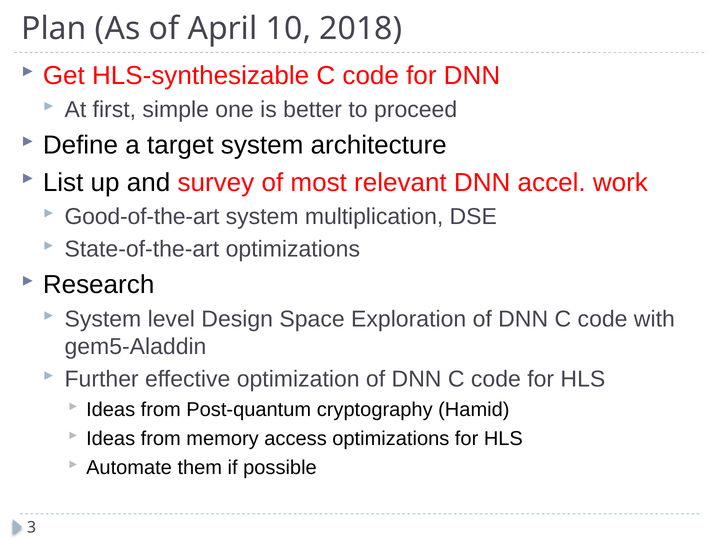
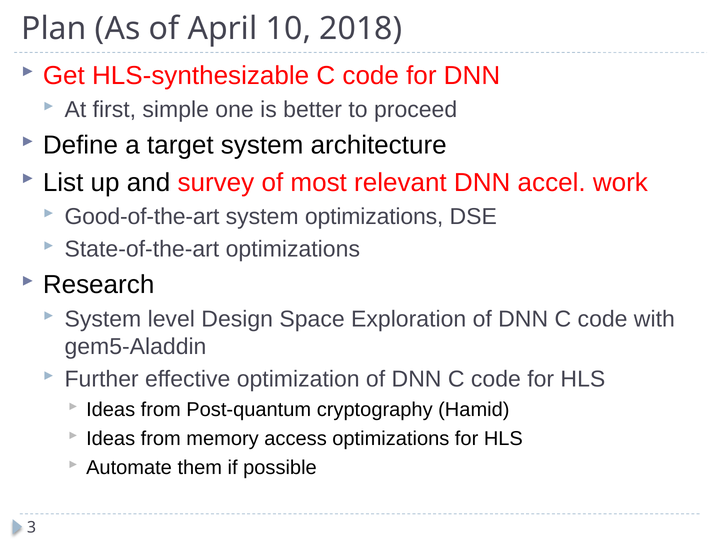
system multiplication: multiplication -> optimizations
